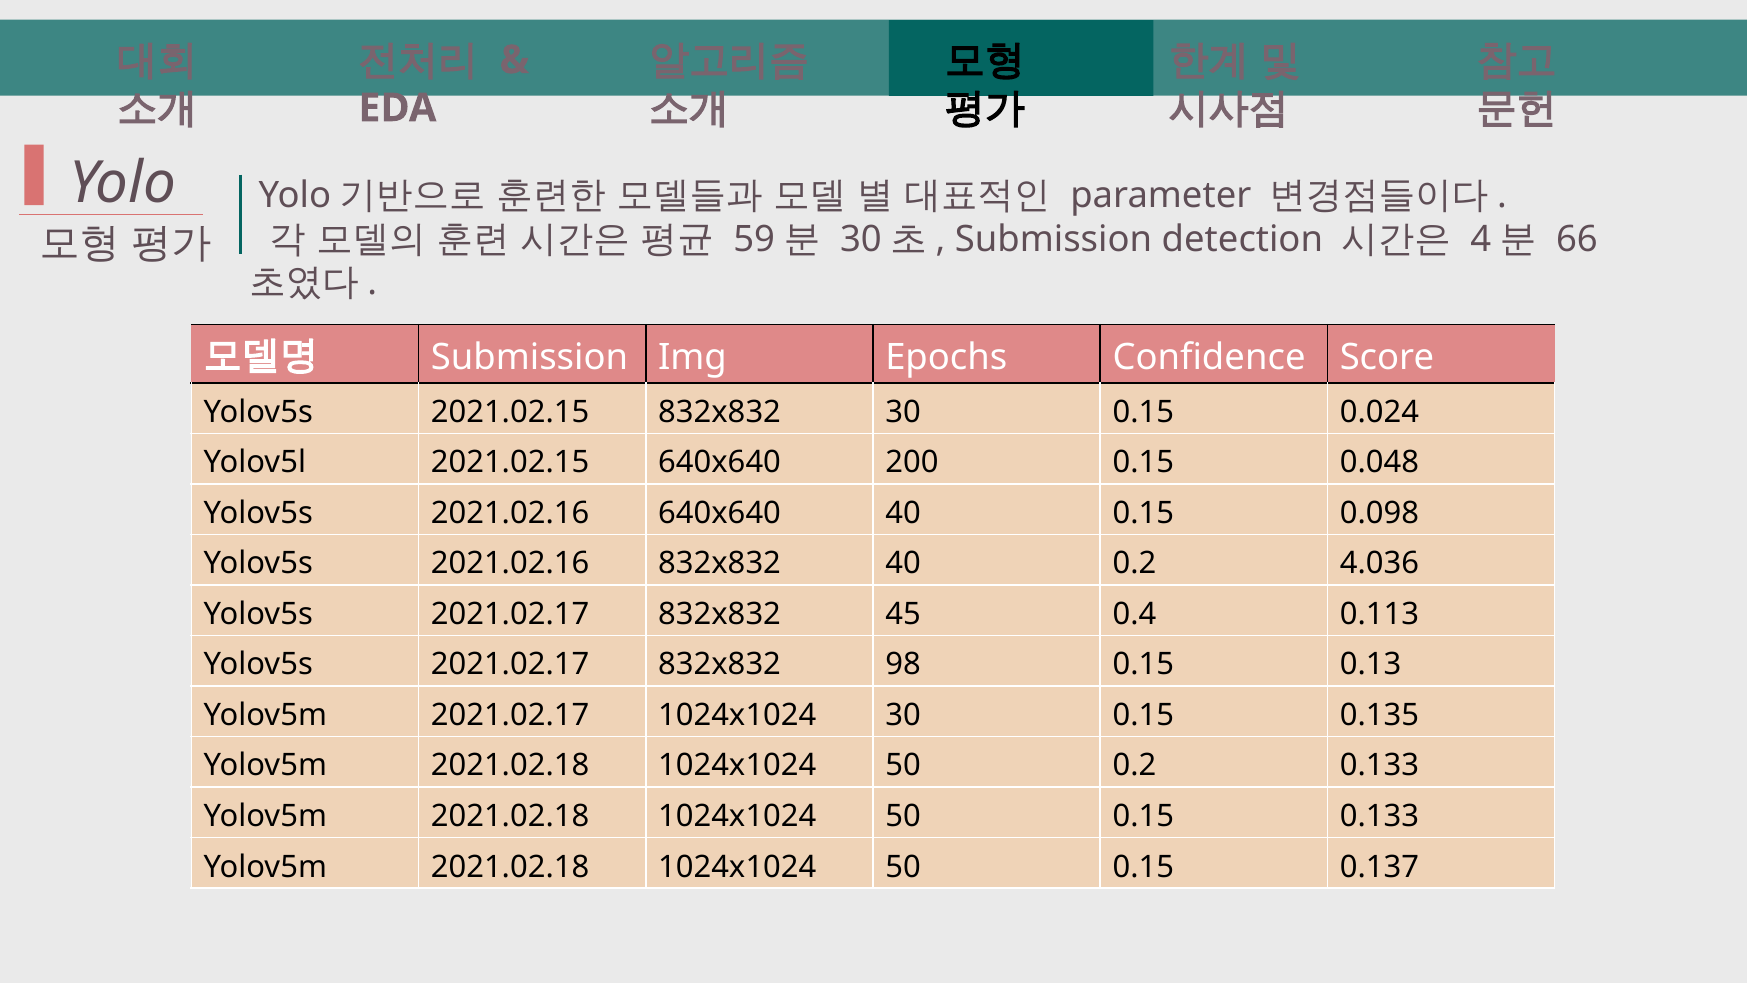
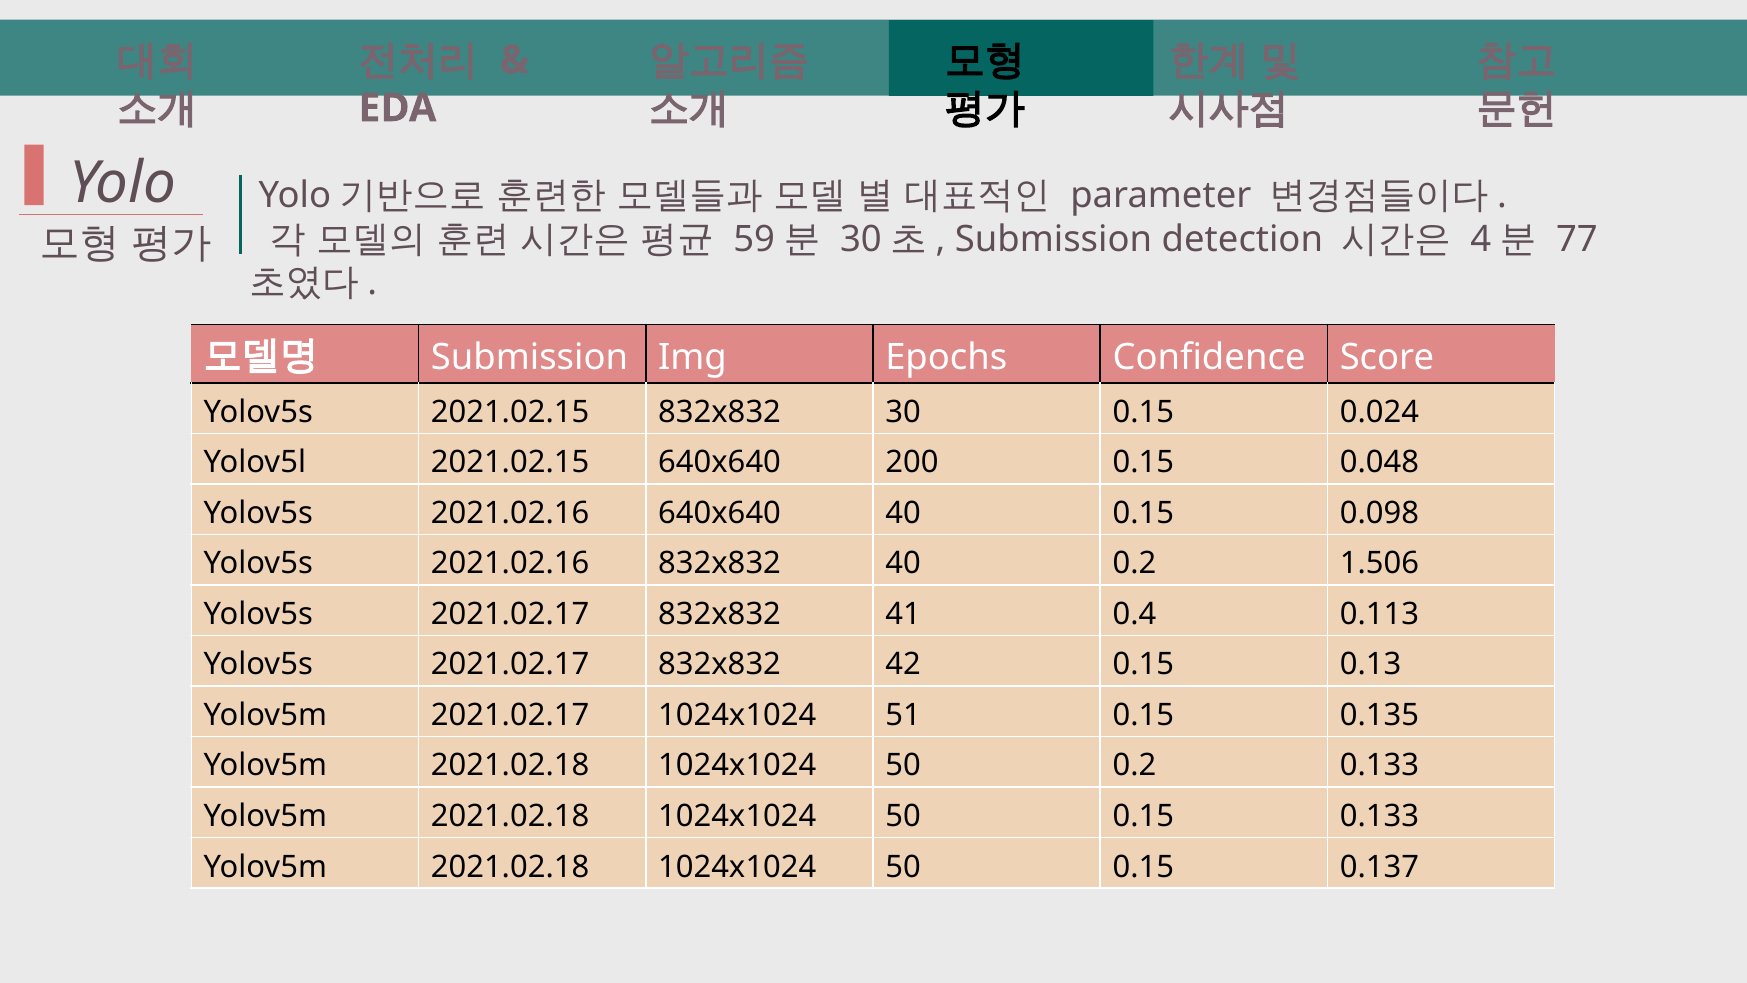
66: 66 -> 77
4.036: 4.036 -> 1.506
45: 45 -> 41
98: 98 -> 42
1024x1024 30: 30 -> 51
